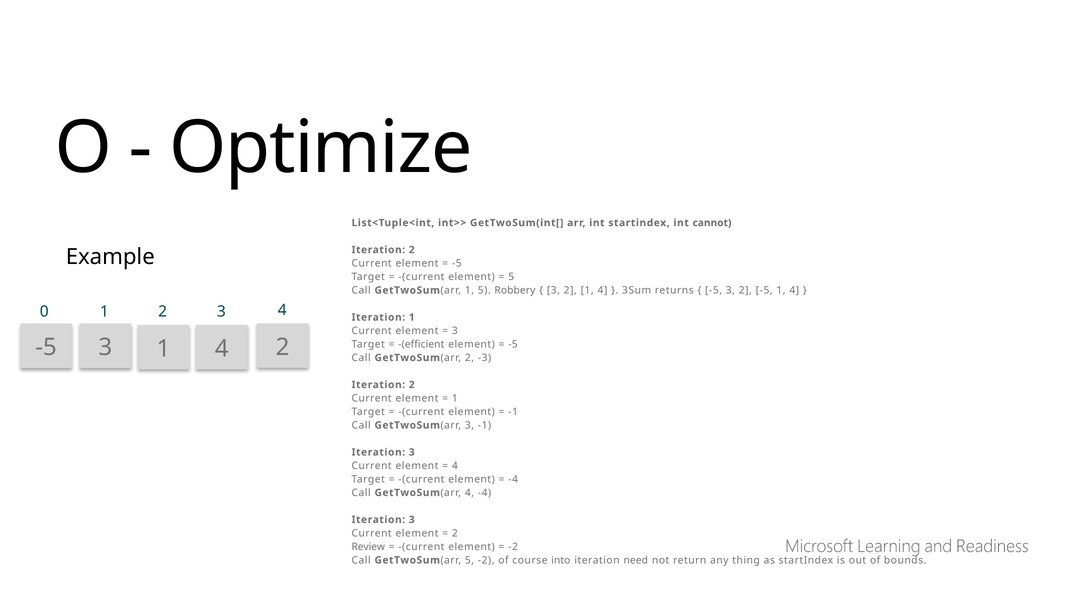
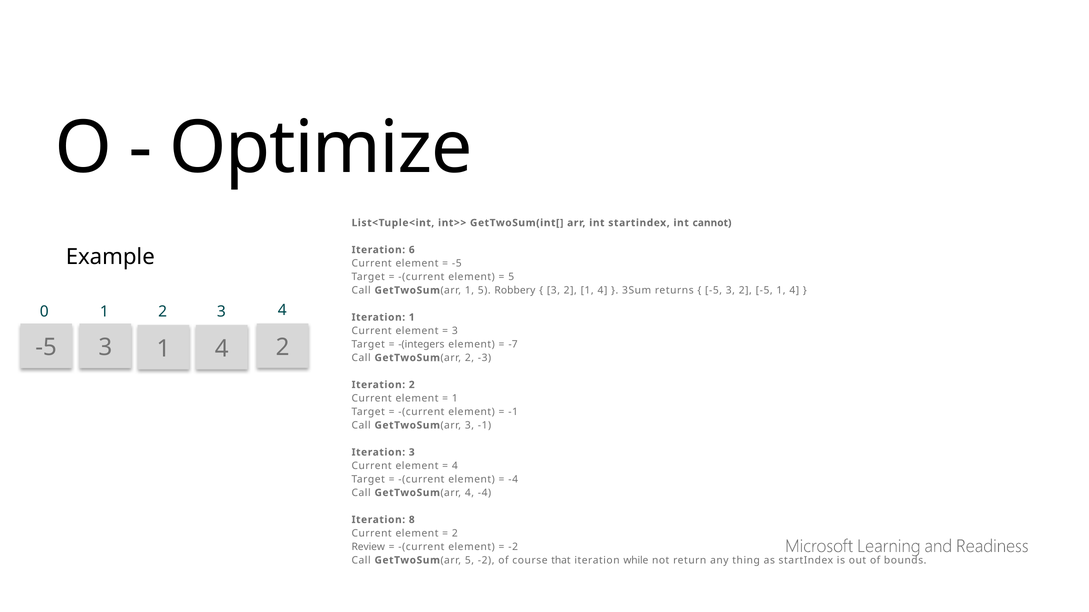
2 at (412, 250): 2 -> 6
-(efficient: -(efficient -> -(integers
-5 at (513, 345): -5 -> -7
3 at (412, 520): 3 -> 8
into: into -> that
need: need -> while
